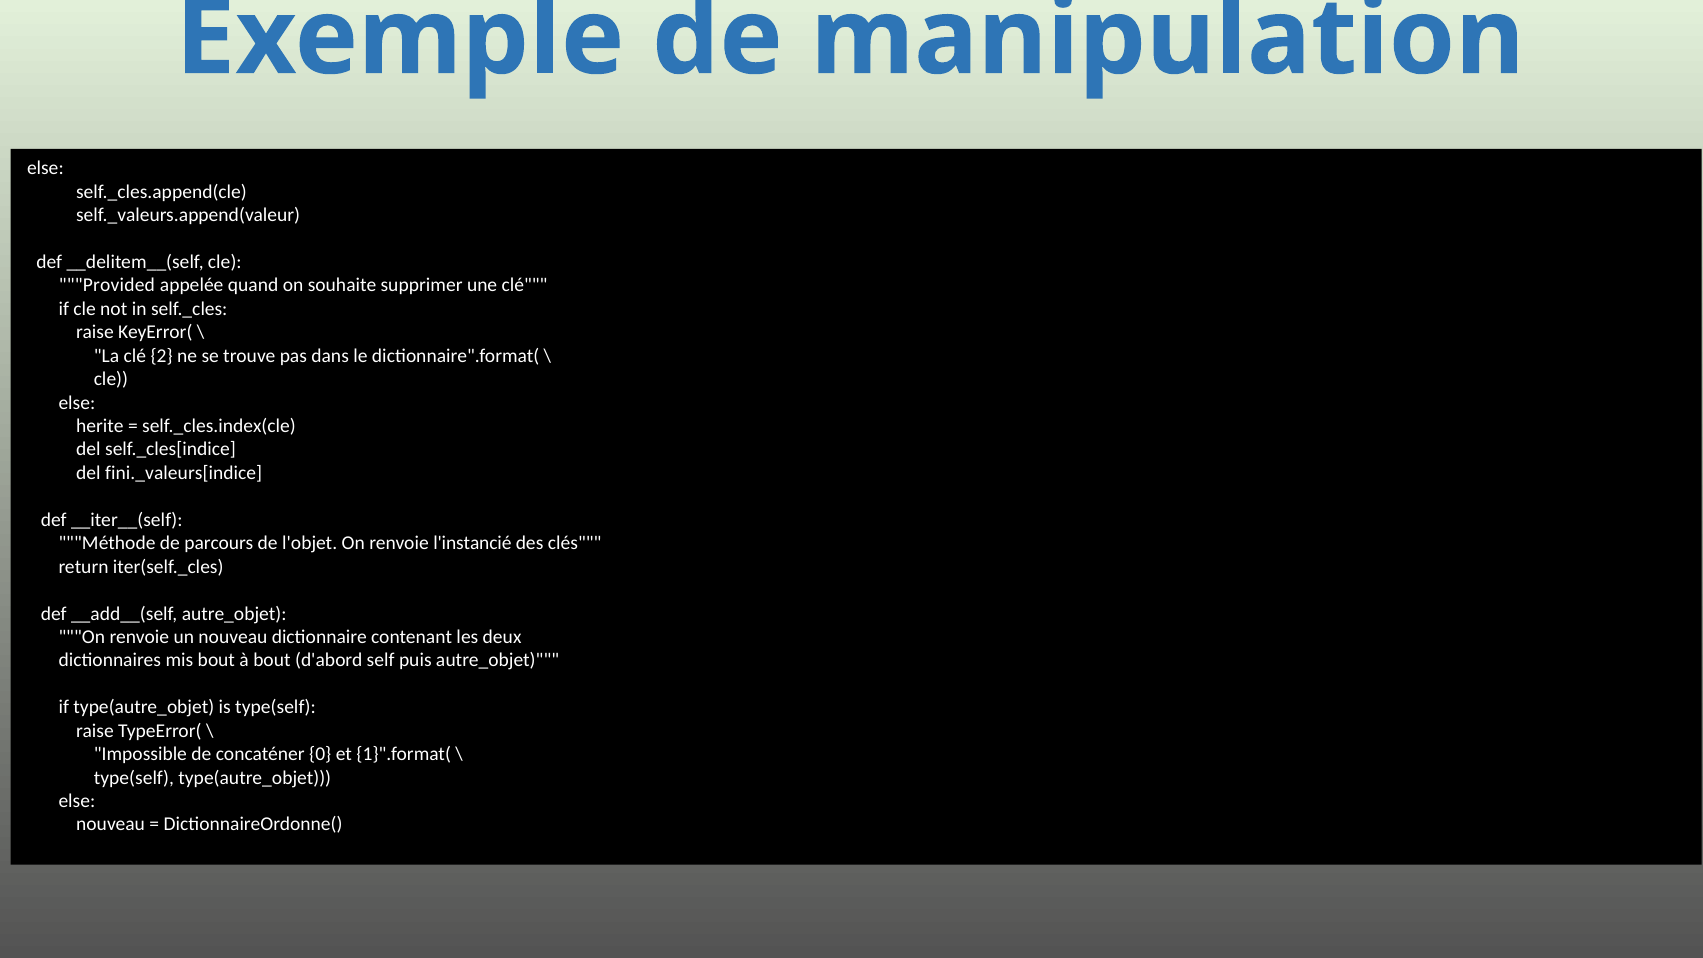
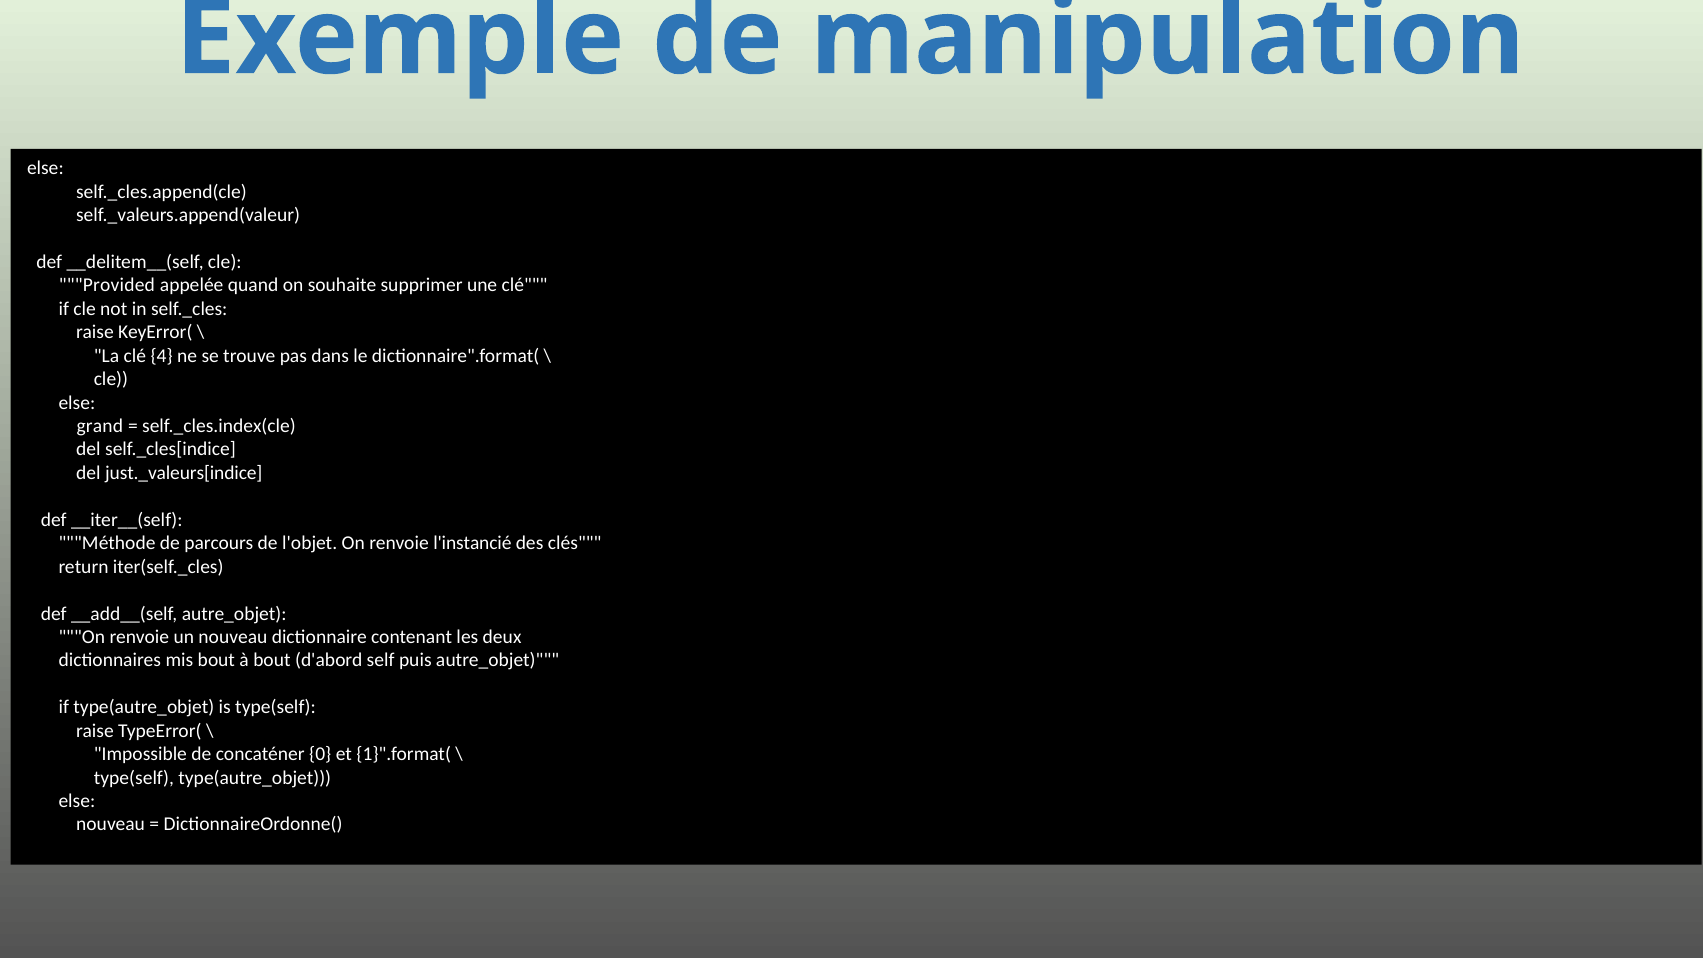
2: 2 -> 4
herite: herite -> grand
fini._valeurs[indice: fini._valeurs[indice -> just._valeurs[indice
